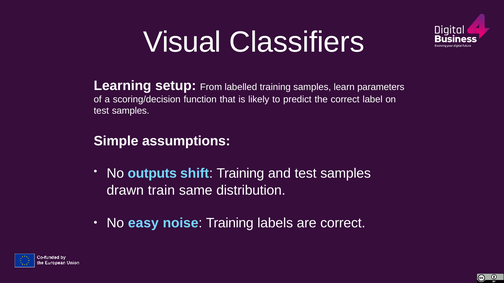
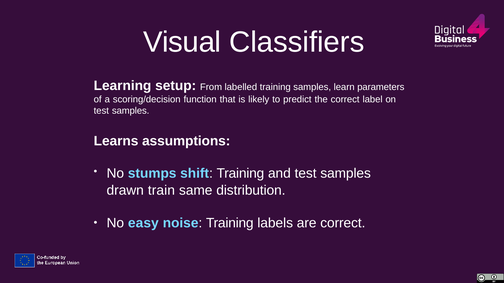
Simple: Simple -> Learns
outputs: outputs -> stumps
